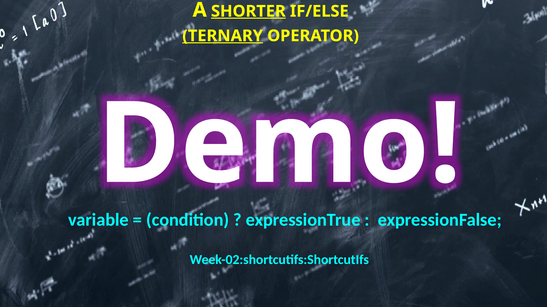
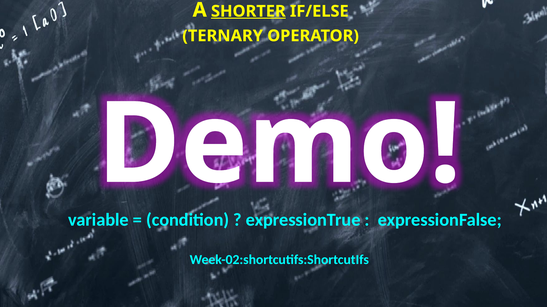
TERNARY underline: present -> none
